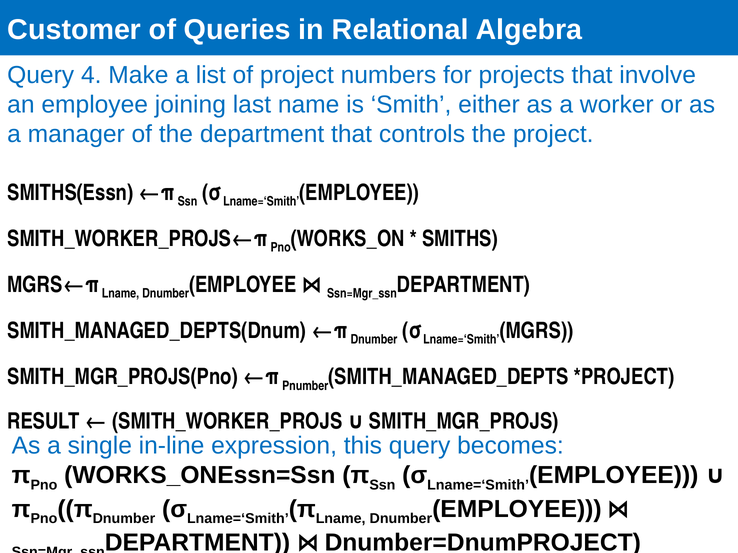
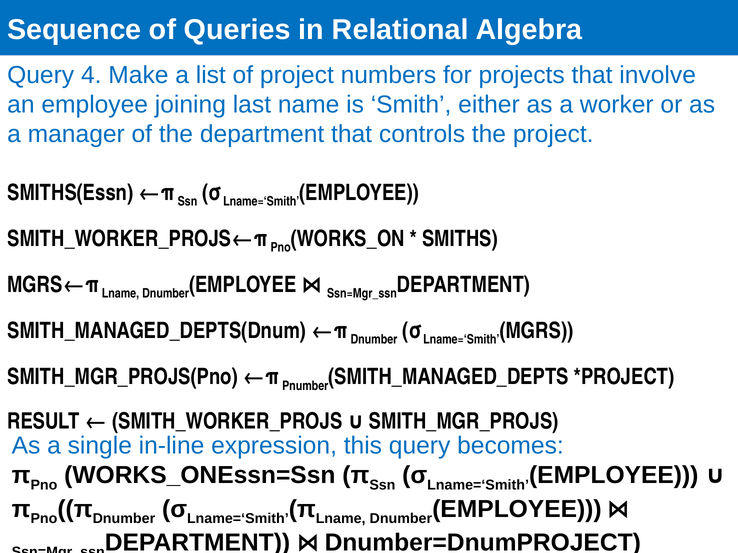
Customer: Customer -> Sequence
